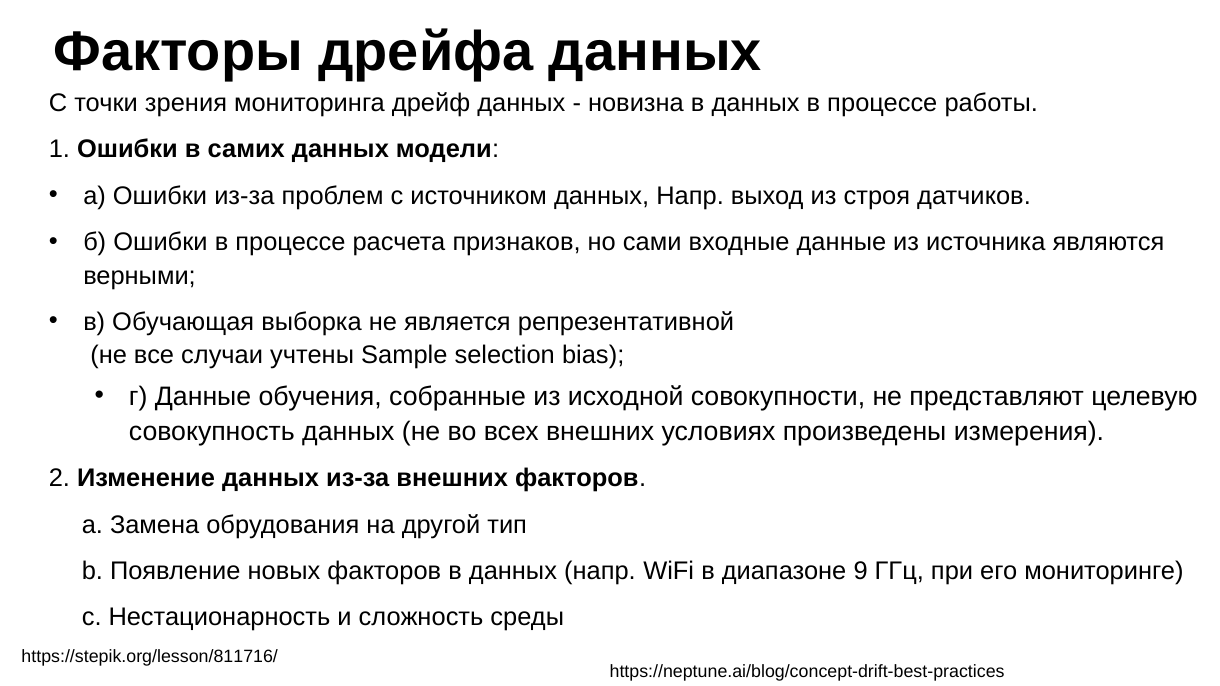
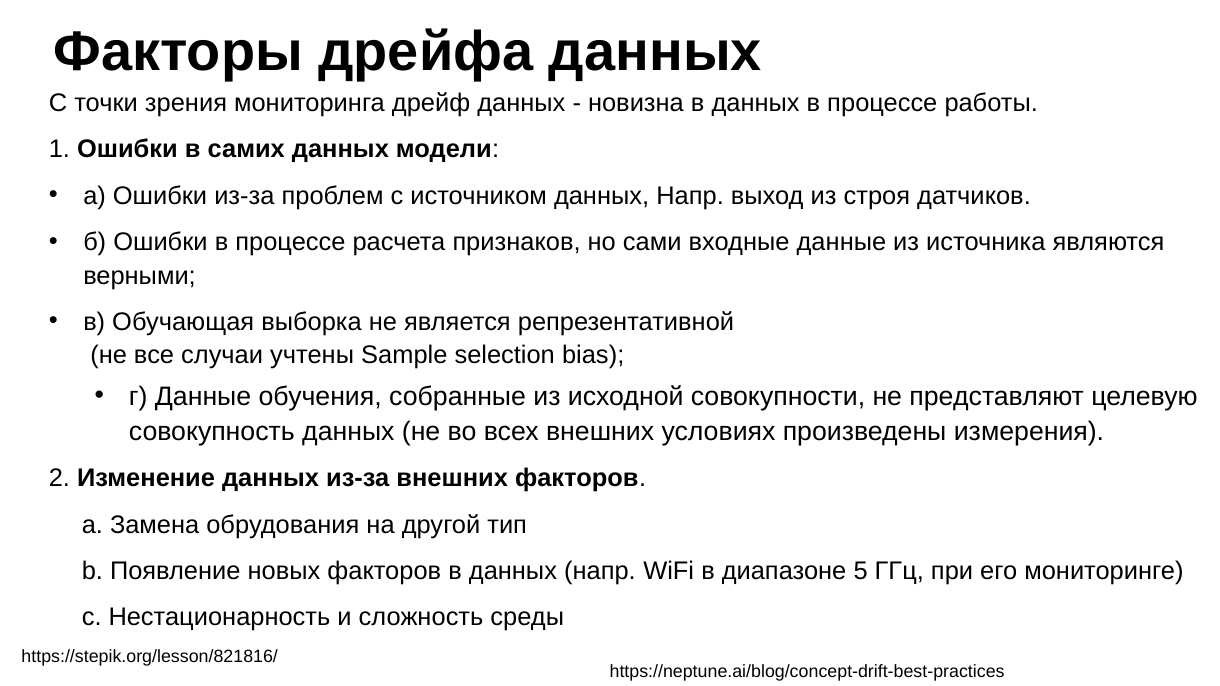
9: 9 -> 5
https://stepik.org/lesson/811716/: https://stepik.org/lesson/811716/ -> https://stepik.org/lesson/821816/
